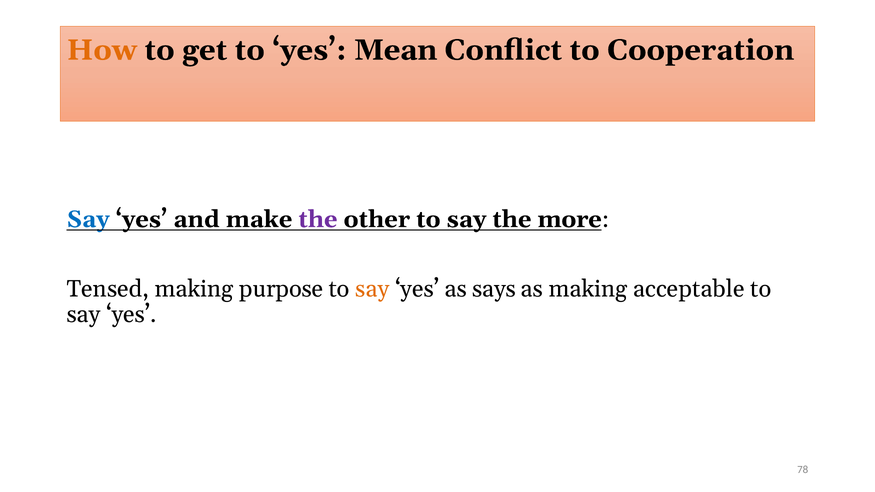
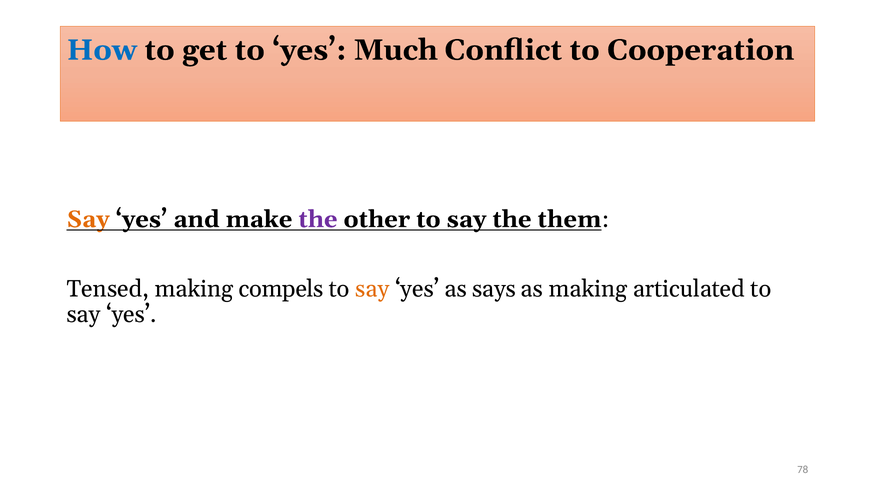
How colour: orange -> blue
Mean: Mean -> Much
Say at (88, 219) colour: blue -> orange
more: more -> them
purpose: purpose -> compels
acceptable: acceptable -> articulated
